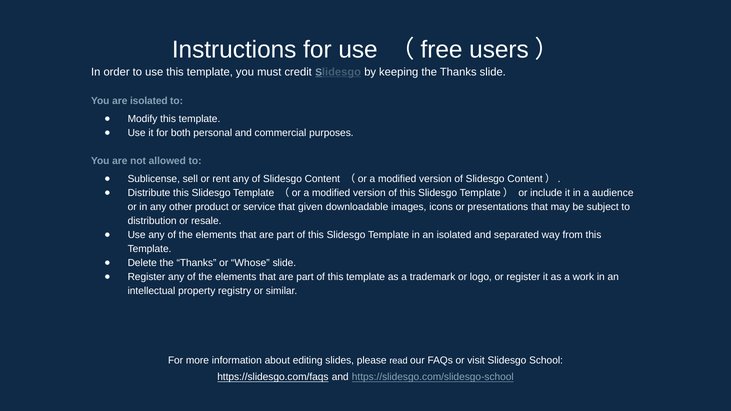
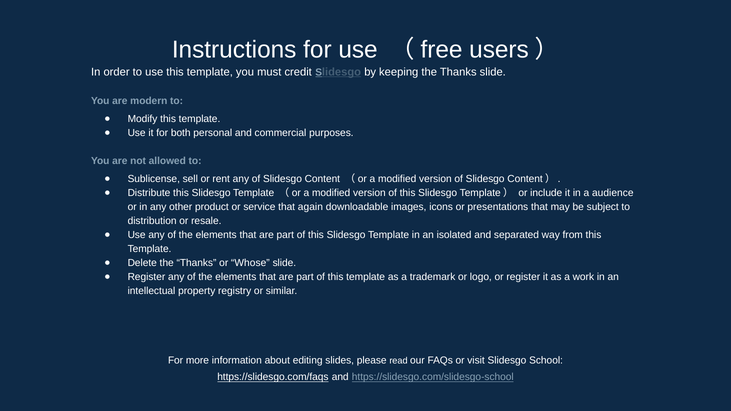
are isolated: isolated -> modern
given: given -> again
